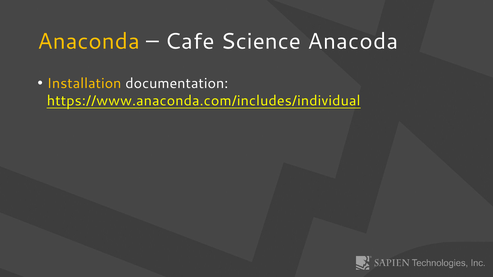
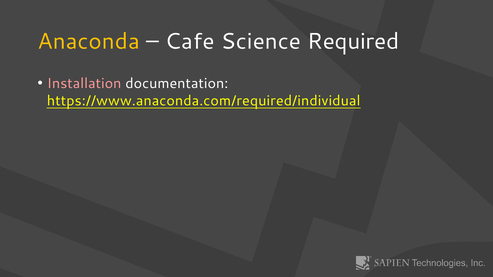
Anacoda: Anacoda -> Required
Installation colour: yellow -> pink
https://www.anaconda.com/includes/individual: https://www.anaconda.com/includes/individual -> https://www.anaconda.com/required/individual
